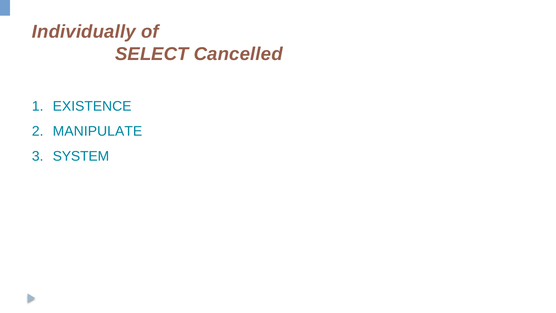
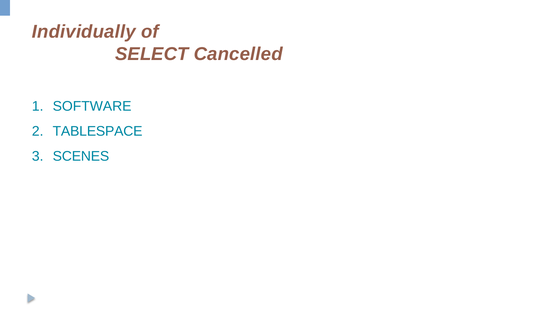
EXISTENCE: EXISTENCE -> SOFTWARE
MANIPULATE: MANIPULATE -> TABLESPACE
SYSTEM: SYSTEM -> SCENES
